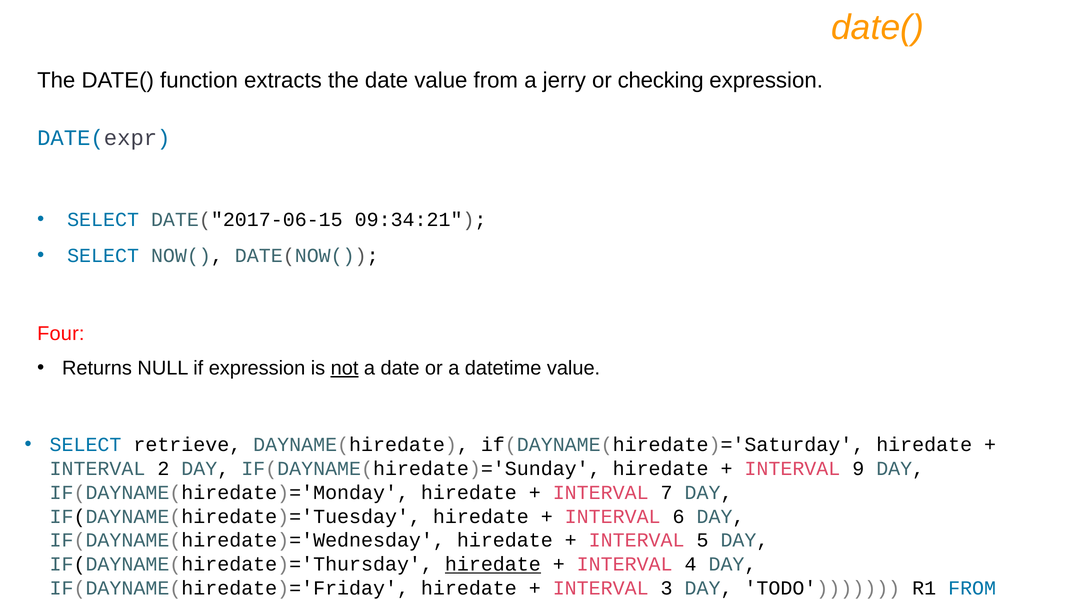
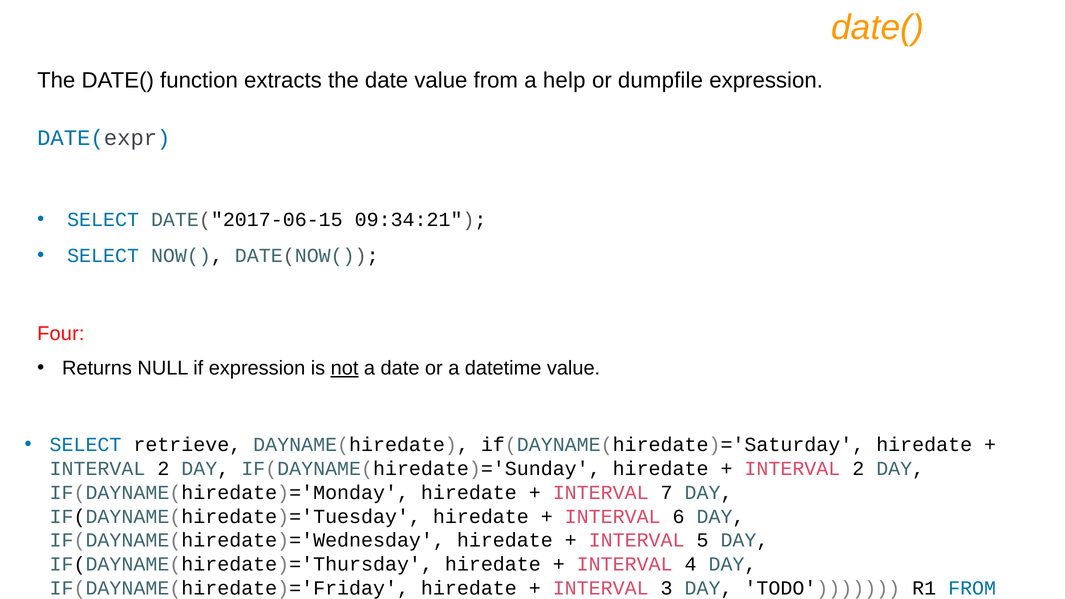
jerry: jerry -> help
checking: checking -> dumpfile
9 at (858, 469): 9 -> 2
hiredate at (493, 564) underline: present -> none
